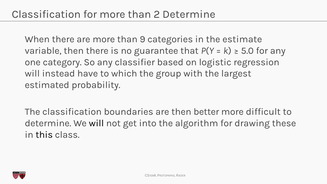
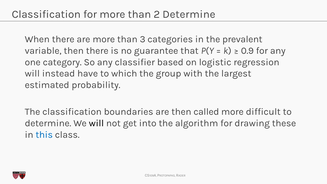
9: 9 -> 3
estimate: estimate -> prevalent
5.0: 5.0 -> 0.9
better: better -> called
this colour: black -> blue
